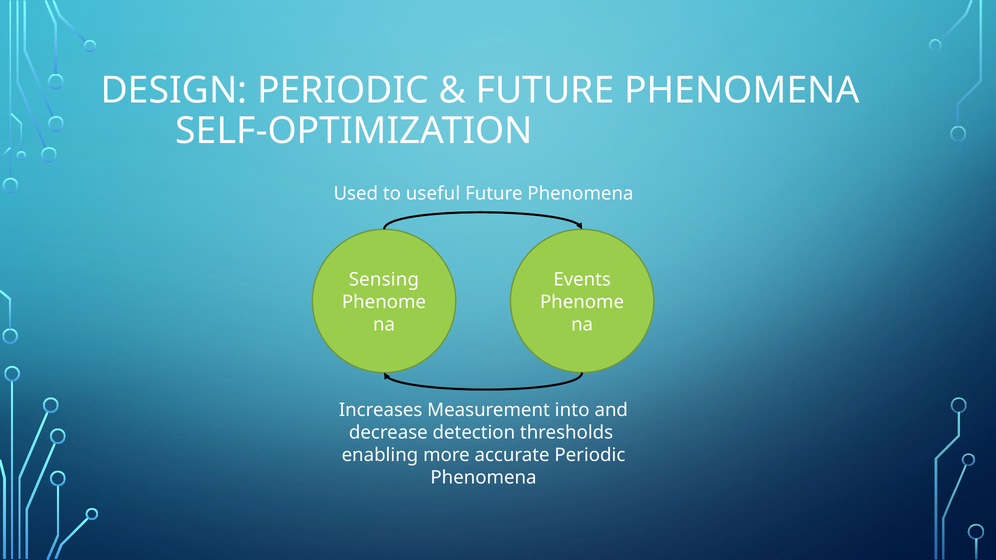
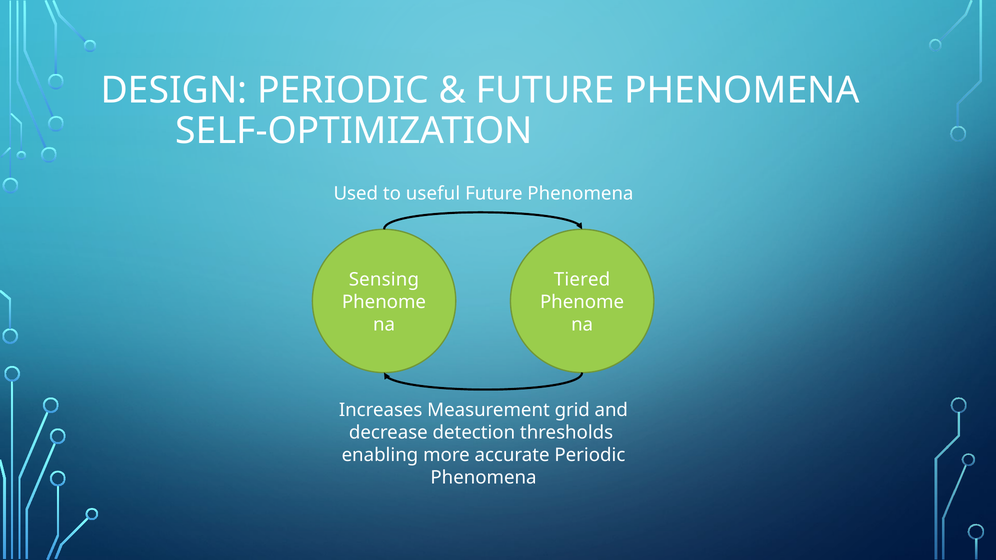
Events: Events -> Tiered
into: into -> grid
